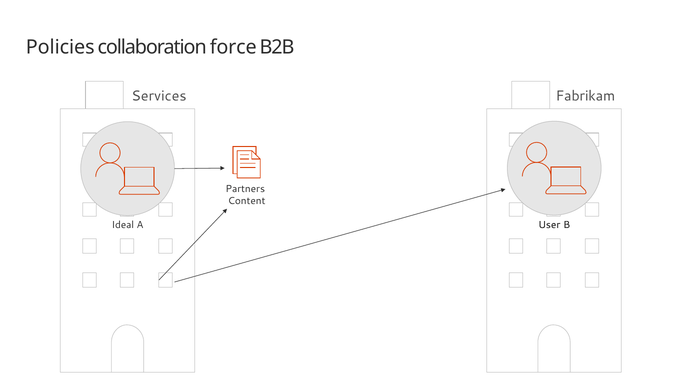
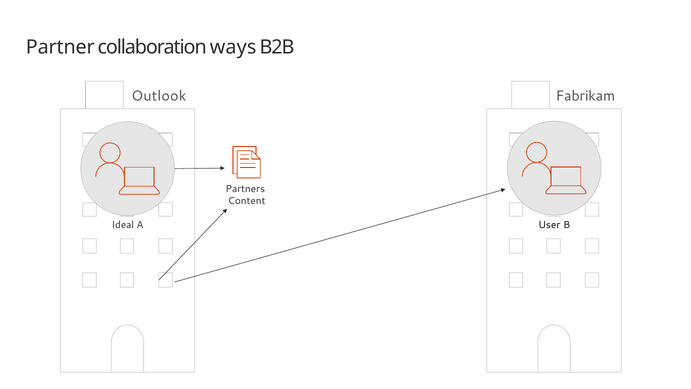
Policies: Policies -> Partner
force: force -> ways
Services: Services -> Outlook
